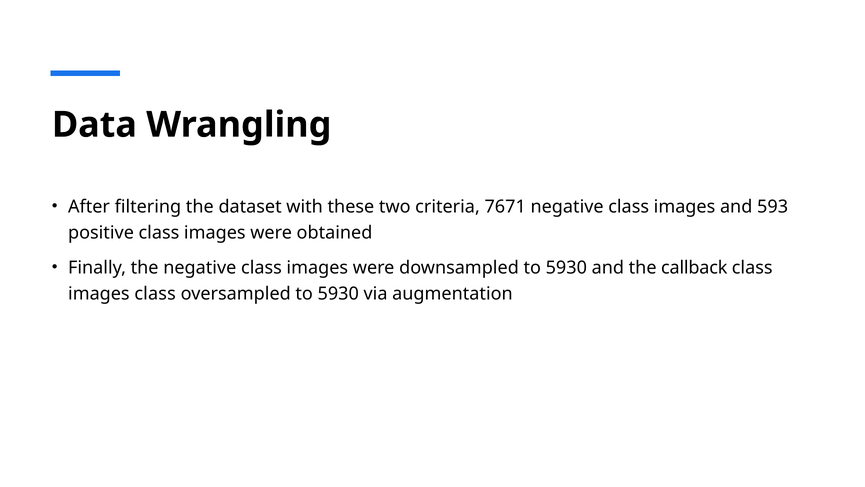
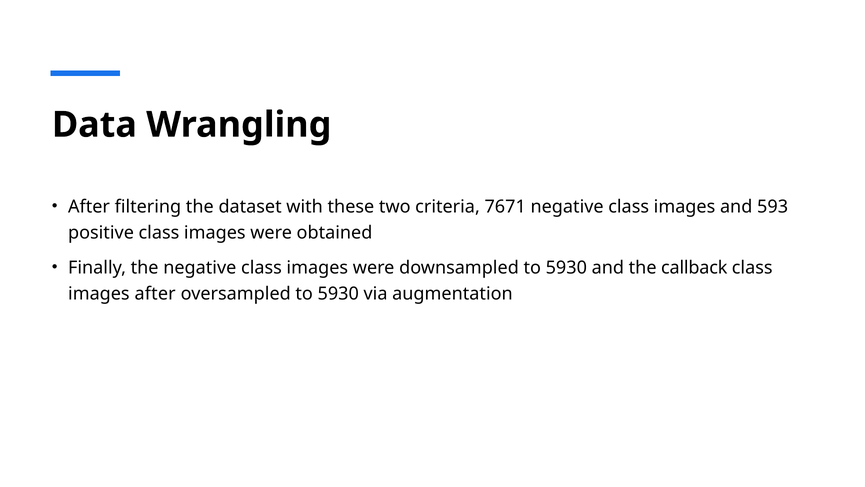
images class: class -> after
